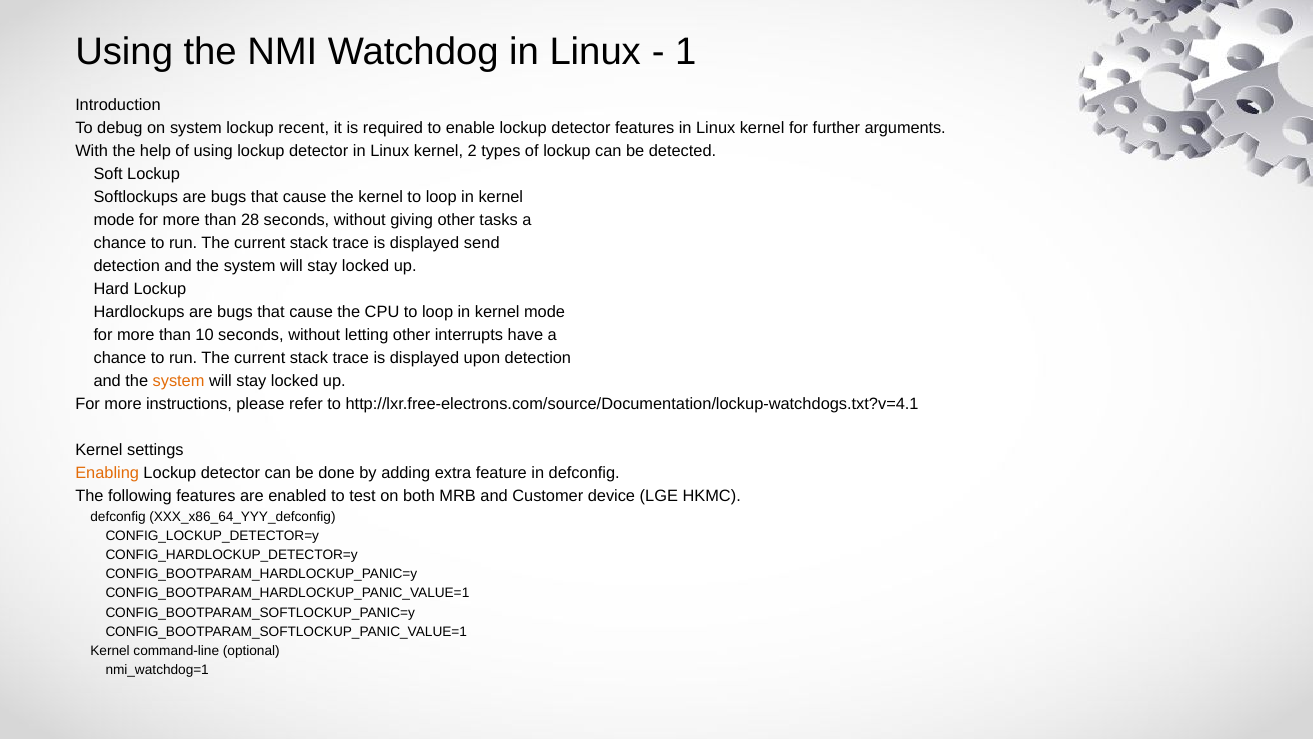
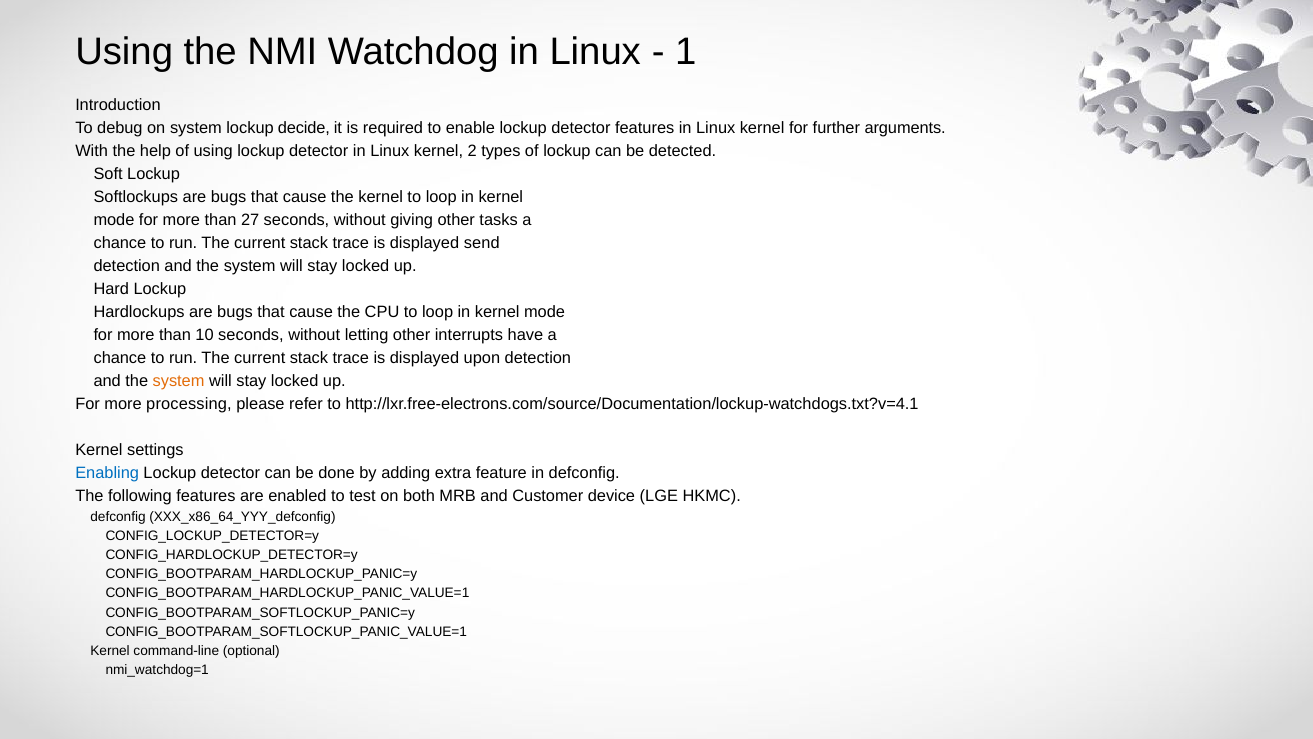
recent: recent -> decide
28: 28 -> 27
instructions: instructions -> processing
Enabling colour: orange -> blue
